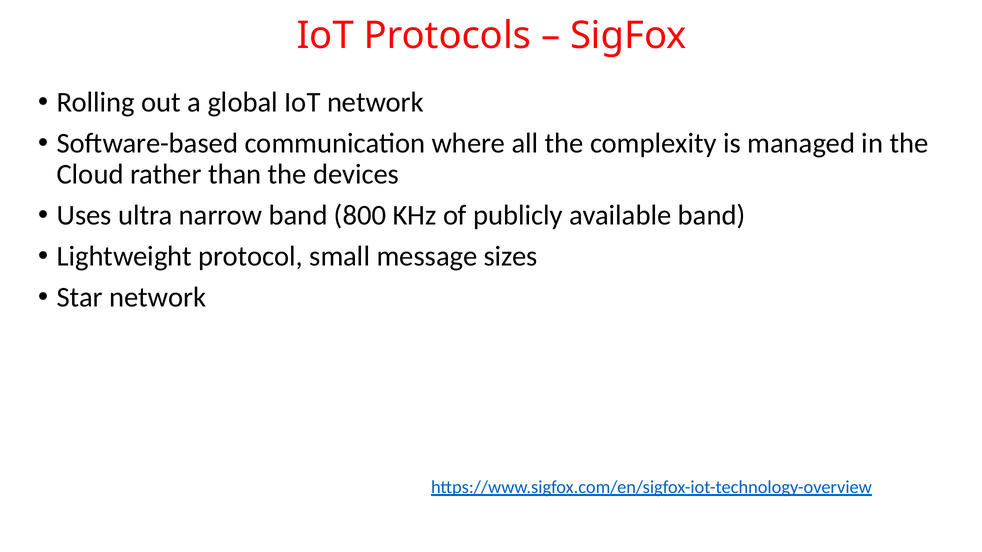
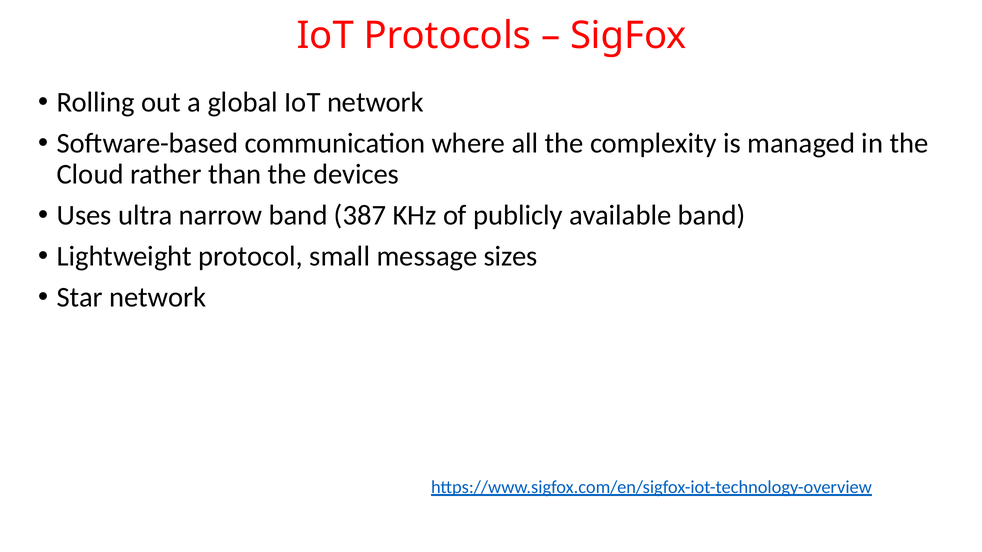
800: 800 -> 387
